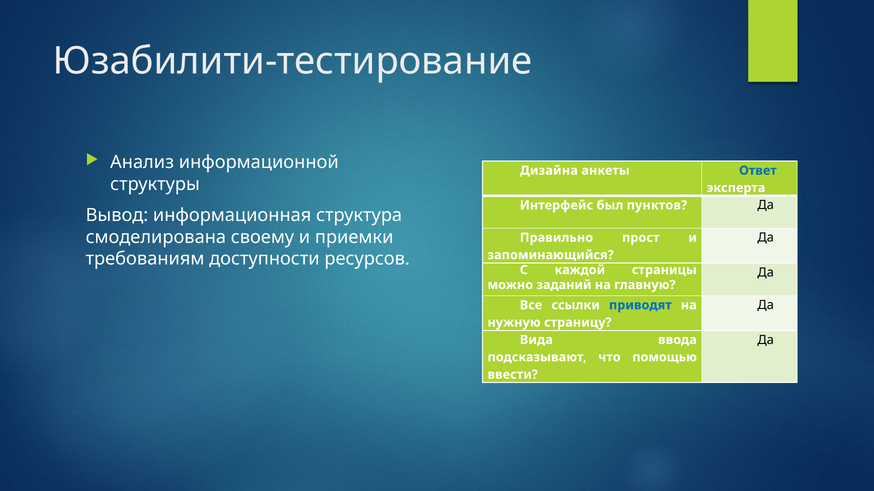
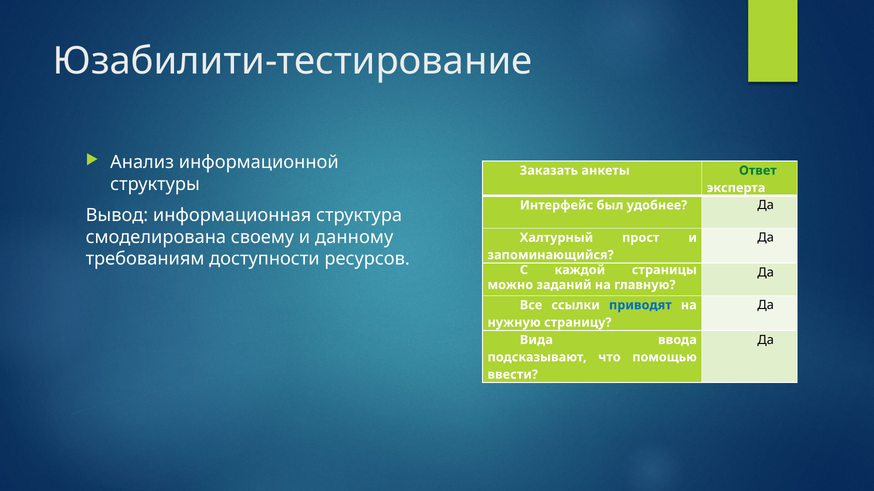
Дизайна: Дизайна -> Заказать
Ответ colour: blue -> green
пунктов: пунктов -> удобнее
приемки: приемки -> данному
Правильно: Правильно -> Халтурный
